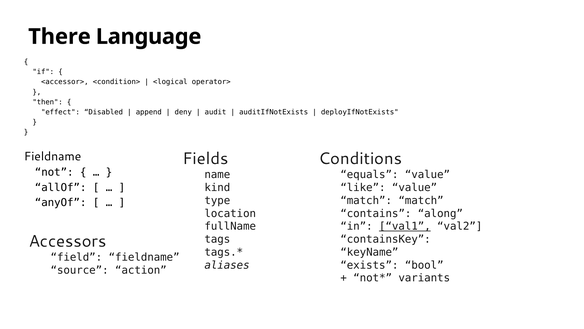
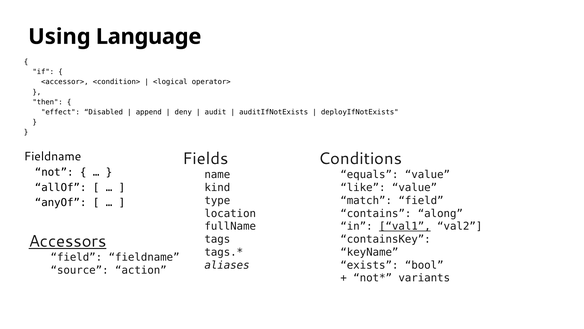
There: There -> Using
match match: match -> field
Accessors underline: none -> present
